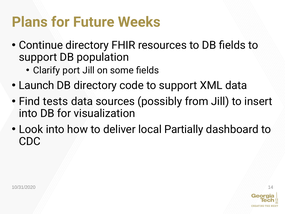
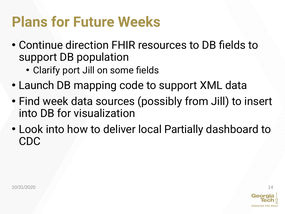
Continue directory: directory -> direction
DB directory: directory -> mapping
tests: tests -> week
